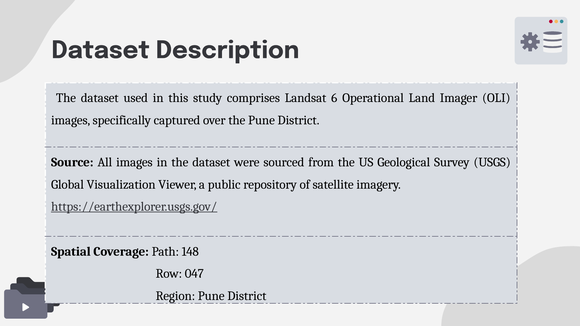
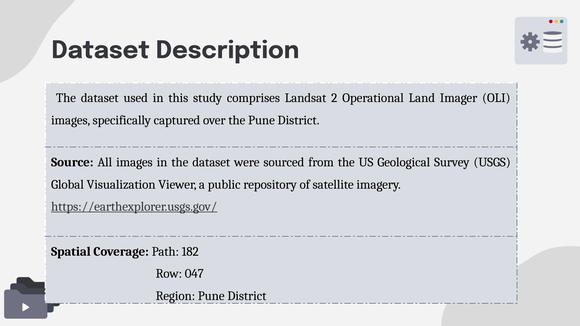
6: 6 -> 2
148: 148 -> 182
